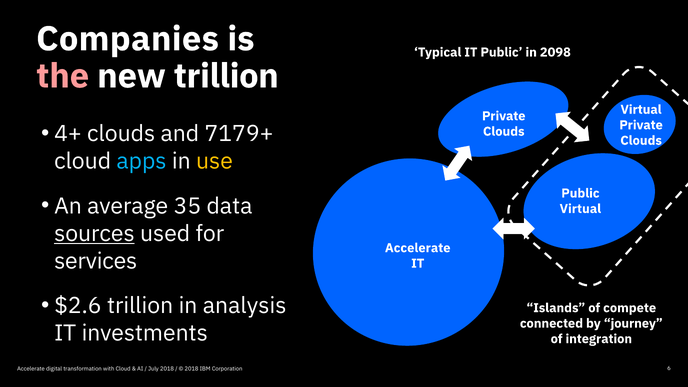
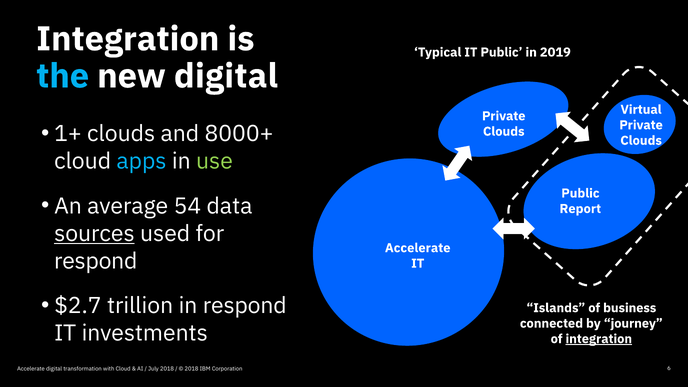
Companies at (128, 39): Companies -> Integration
2098: 2098 -> 2019
the colour: pink -> light blue
new trillion: trillion -> digital
4+: 4+ -> 1+
7179+: 7179+ -> 8000+
use colour: yellow -> light green
35: 35 -> 54
Virtual at (580, 209): Virtual -> Report
services at (96, 261): services -> respond
$2.6: $2.6 -> $2.7
in analysis: analysis -> respond
compete: compete -> business
integration at (599, 339) underline: none -> present
